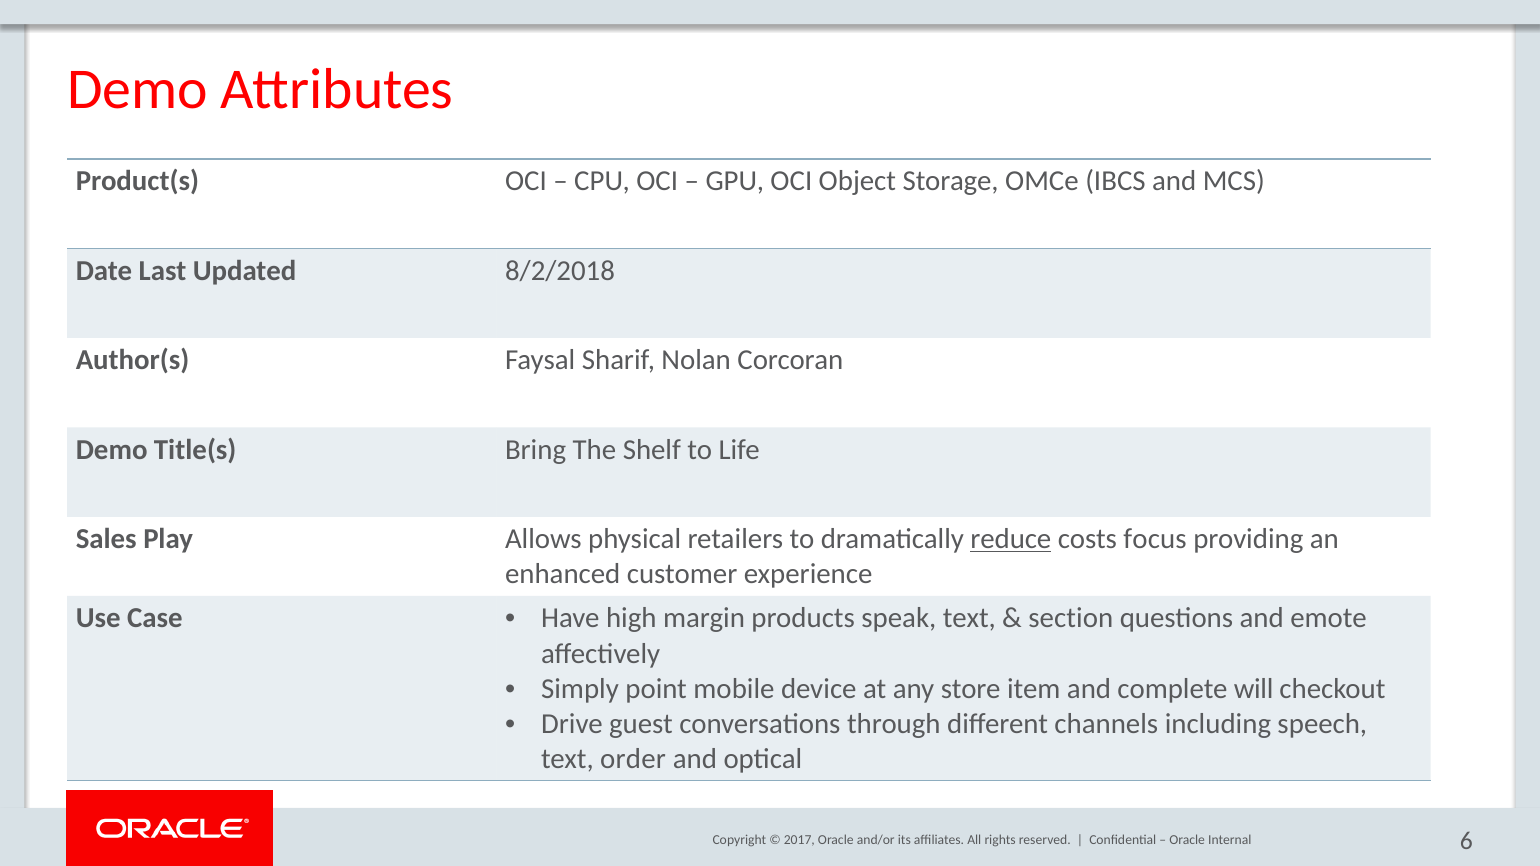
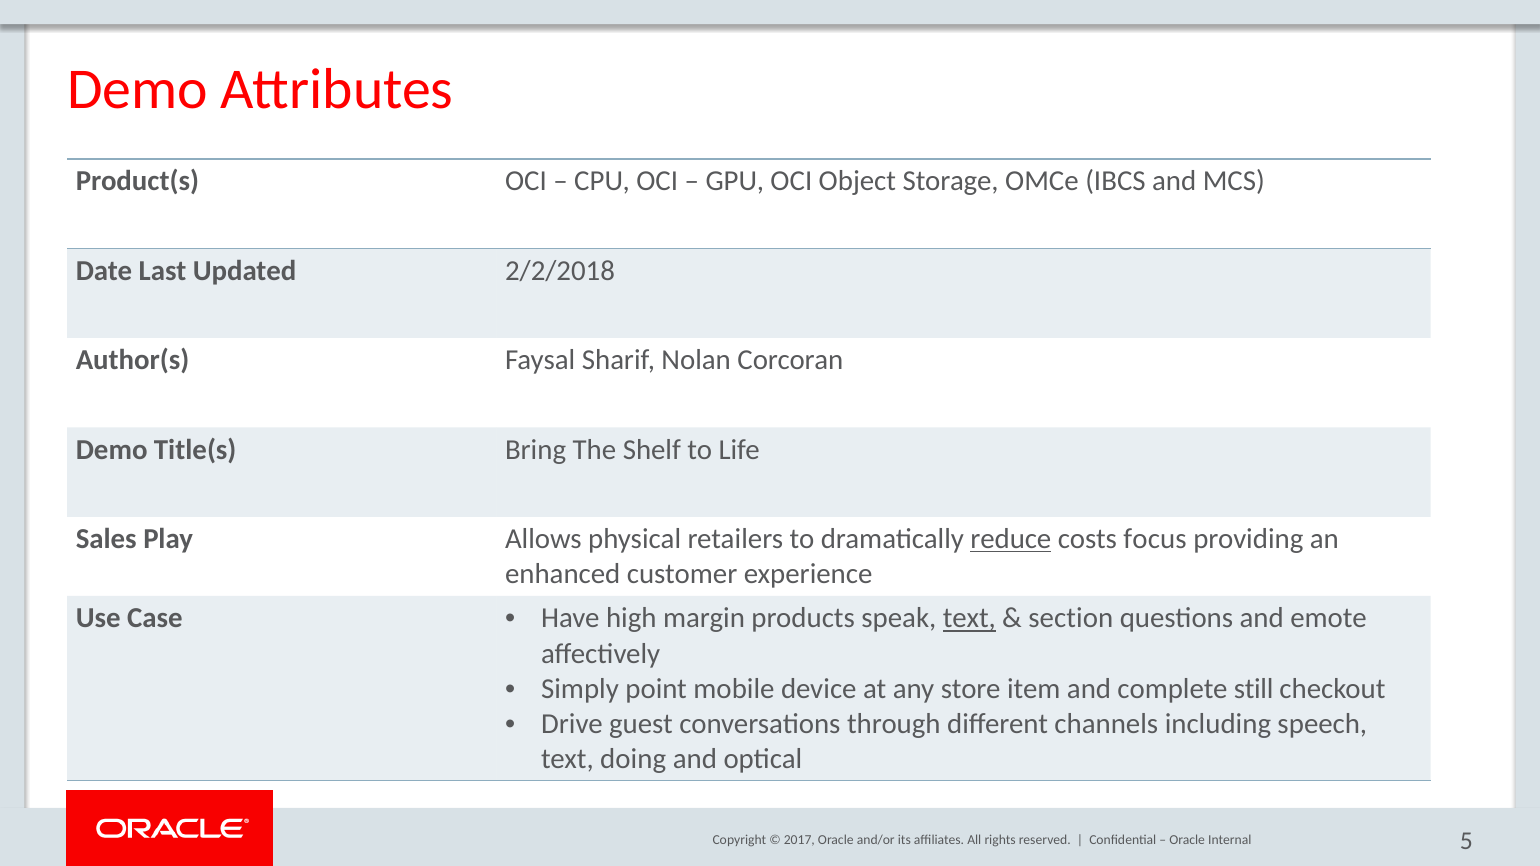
8/2/2018: 8/2/2018 -> 2/2/2018
text at (969, 619) underline: none -> present
will: will -> still
order: order -> doing
6: 6 -> 5
